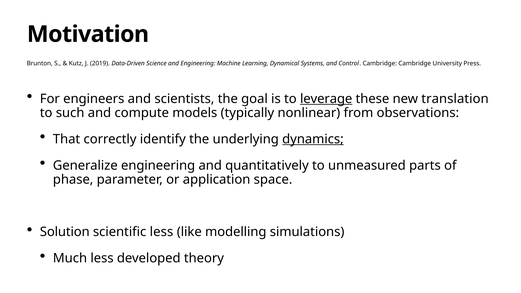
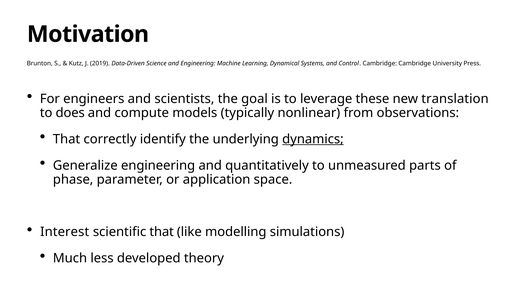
leverage underline: present -> none
such: such -> does
Solution: Solution -> Interest
scientific less: less -> that
